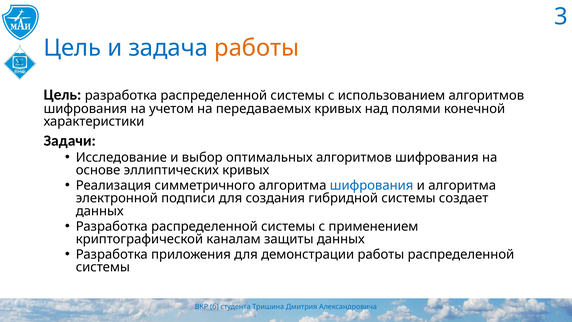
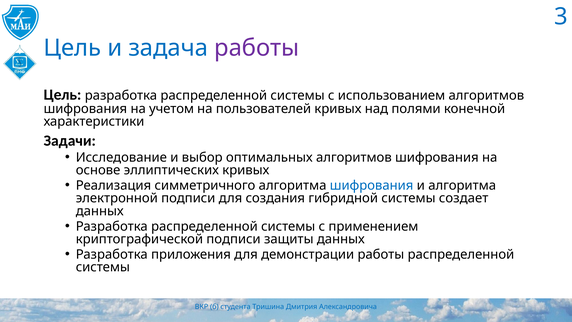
работы at (257, 48) colour: orange -> purple
передаваемых: передаваемых -> пользователей
криптографической каналам: каналам -> подписи
